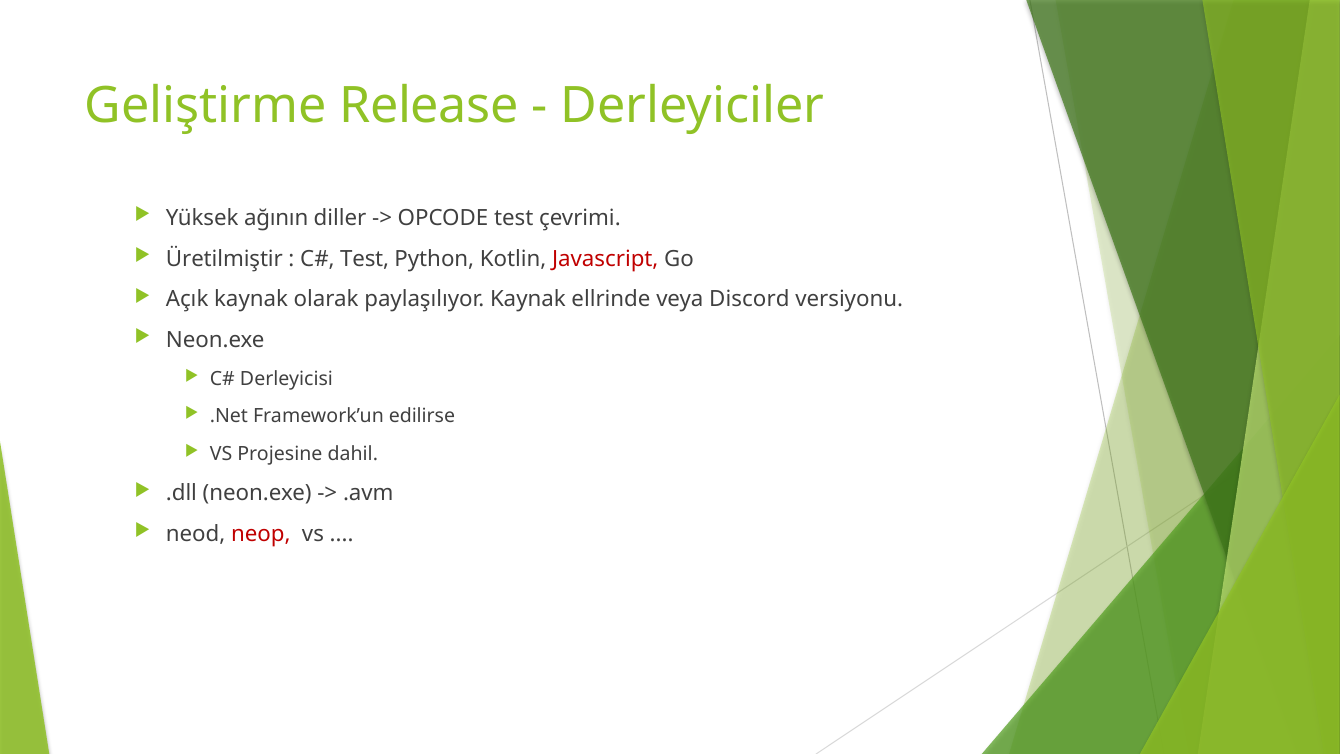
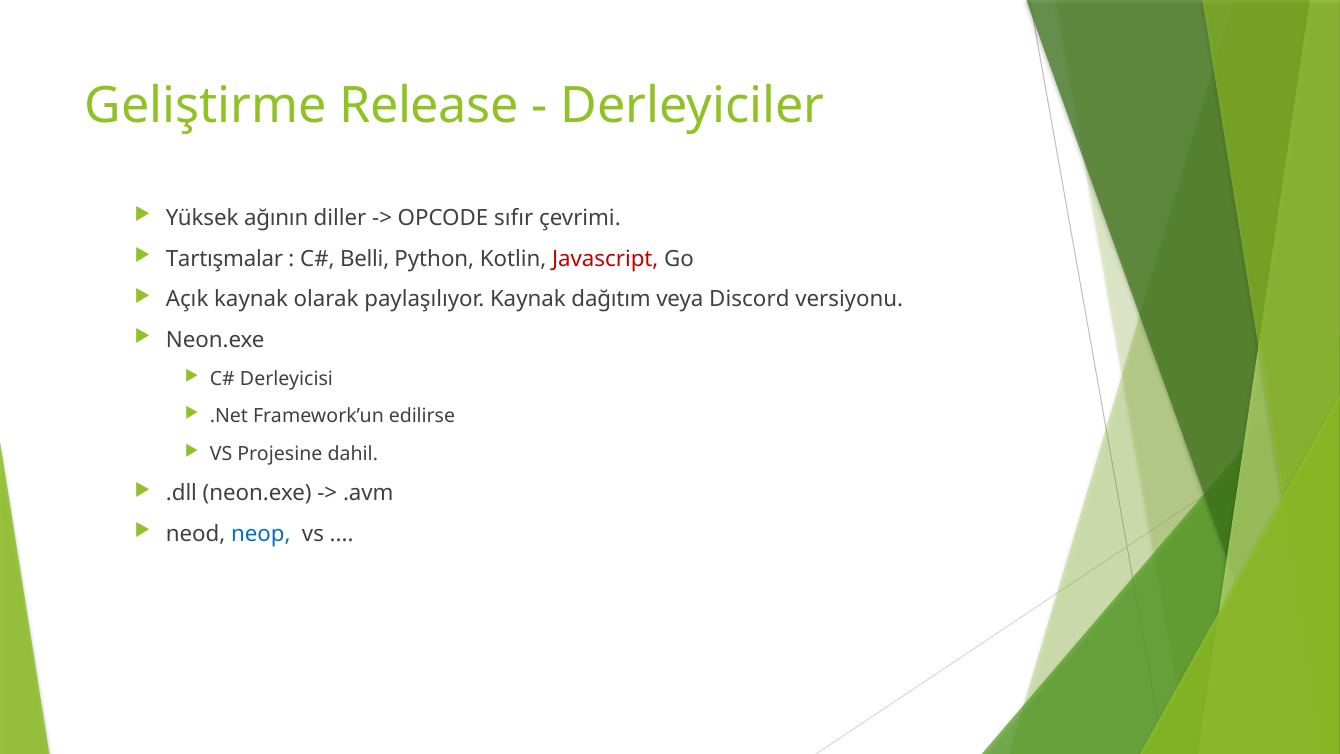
OPCODE test: test -> sıfır
Üretilmiştir: Üretilmiştir -> Tartışmalar
Test at (365, 259): Test -> Belli
ellrinde: ellrinde -> dağıtım
neop colour: red -> blue
